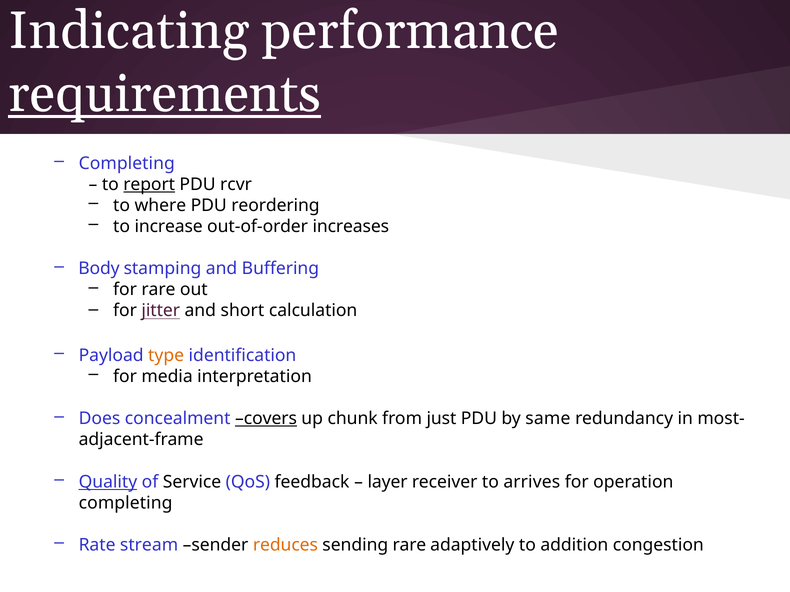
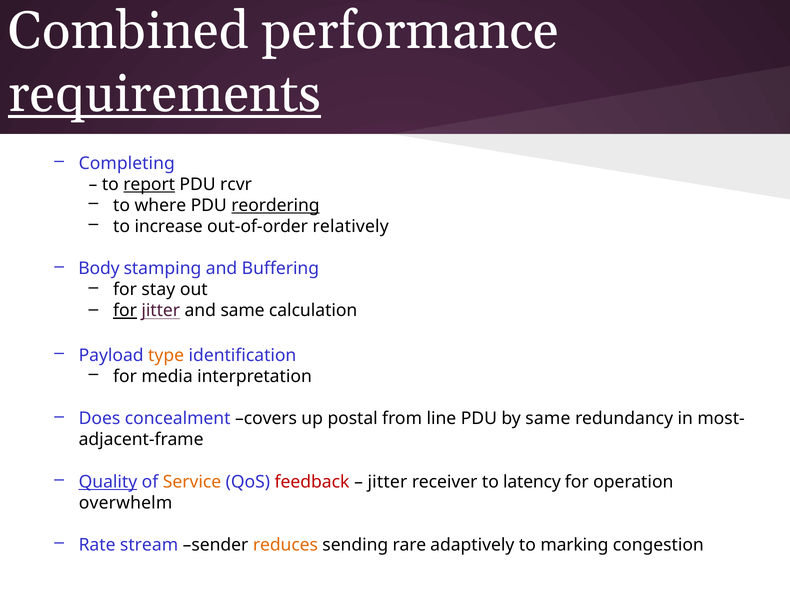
Indicating: Indicating -> Combined
reordering underline: none -> present
increases: increases -> relatively
for rare: rare -> stay
for at (125, 311) underline: none -> present
and short: short -> same
covers underline: present -> none
chunk: chunk -> postal
just: just -> line
Service colour: black -> orange
feedback colour: black -> red
layer at (388, 482): layer -> jitter
arrives: arrives -> latency
completing at (126, 503): completing -> overwhelm
addition: addition -> marking
